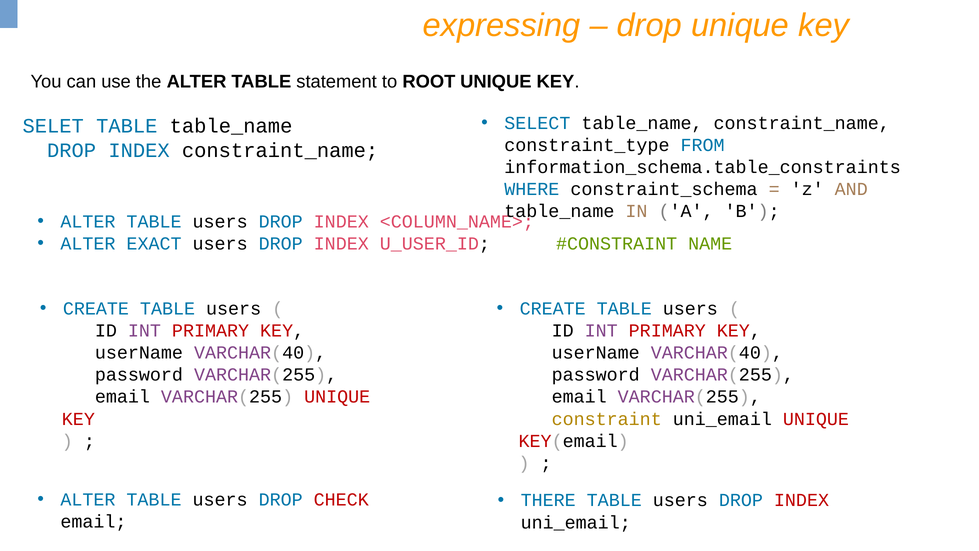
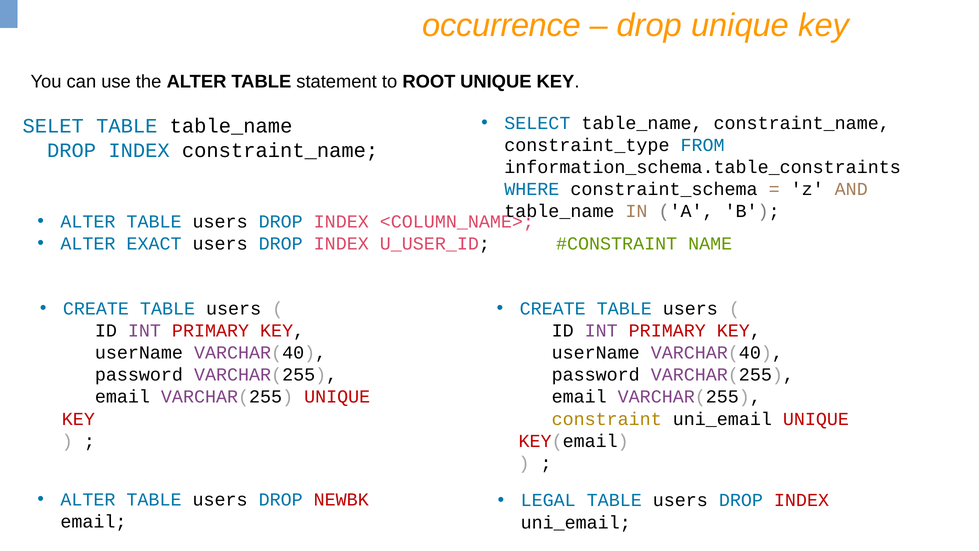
expressing: expressing -> occurrence
CHECK: CHECK -> NEWBK
THERE: THERE -> LEGAL
